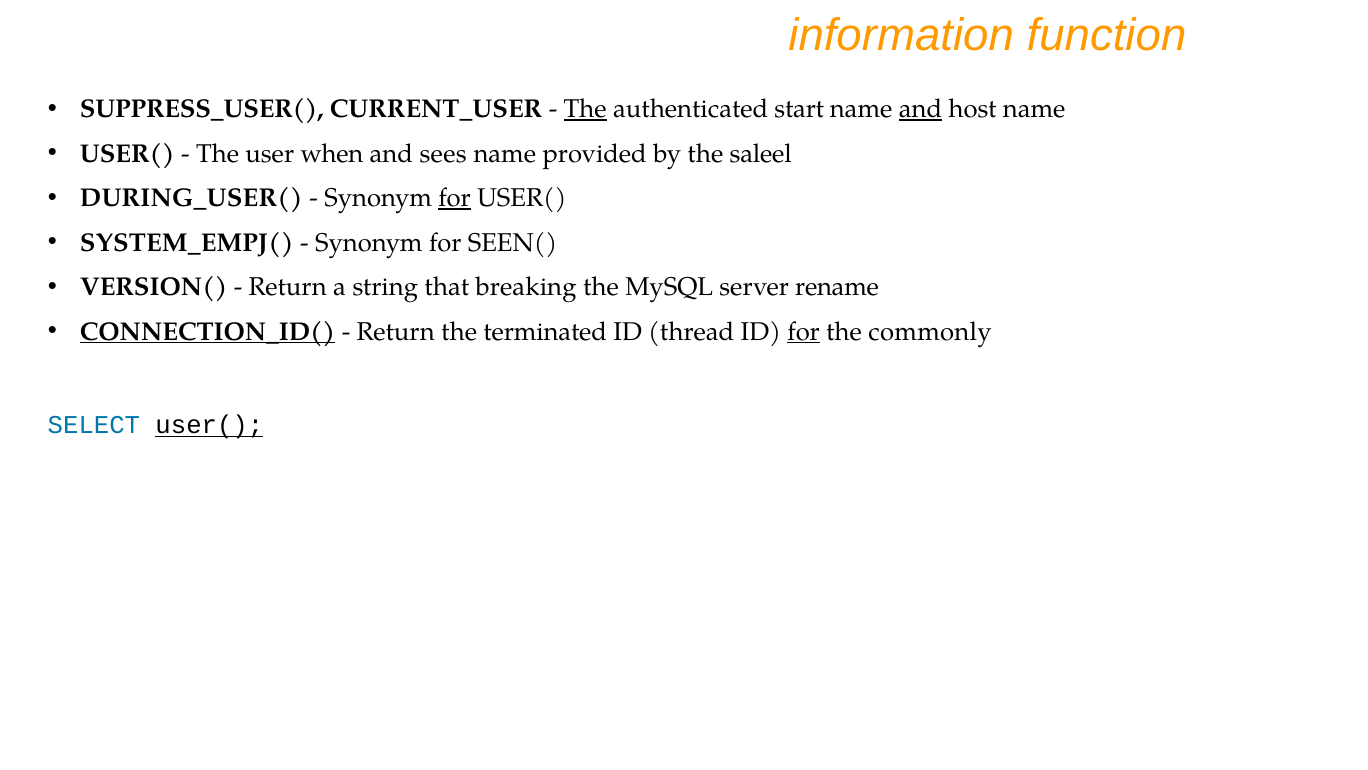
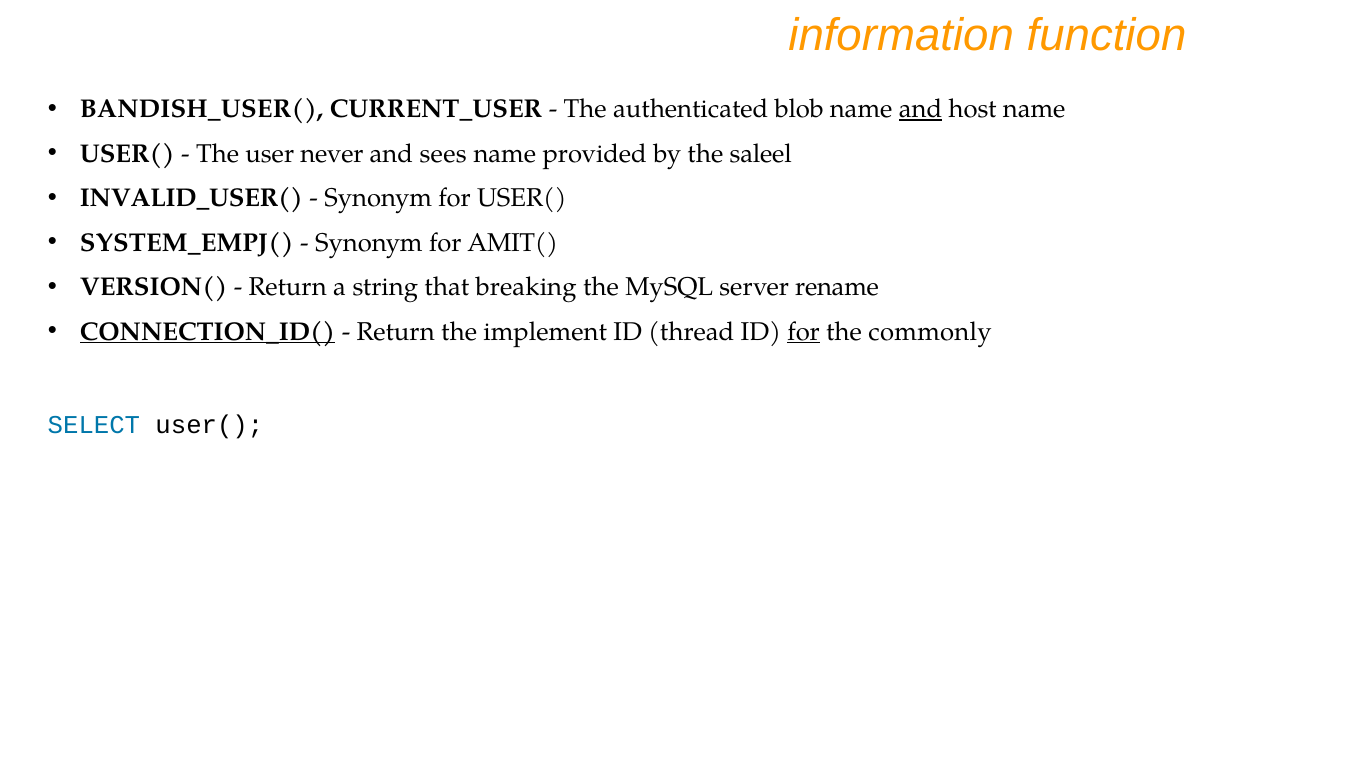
SUPPRESS_USER(: SUPPRESS_USER( -> BANDISH_USER(
The at (585, 109) underline: present -> none
start: start -> blob
when: when -> never
DURING_USER(: DURING_USER( -> INVALID_USER(
for at (455, 198) underline: present -> none
SEEN(: SEEN( -> AMIT(
terminated: terminated -> implement
user( at (209, 425) underline: present -> none
